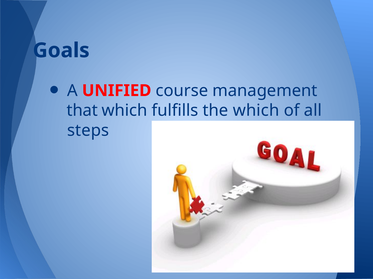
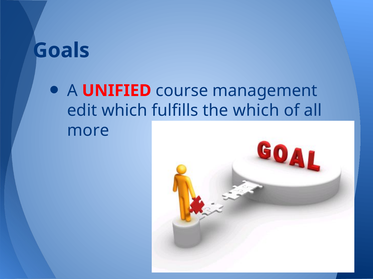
that: that -> edit
steps: steps -> more
